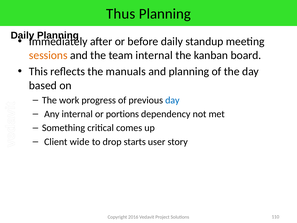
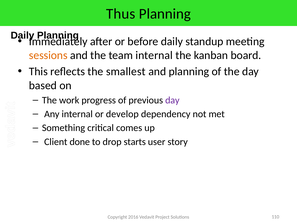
manuals: manuals -> smallest
day at (172, 100) colour: blue -> purple
portions: portions -> develop
wide: wide -> done
